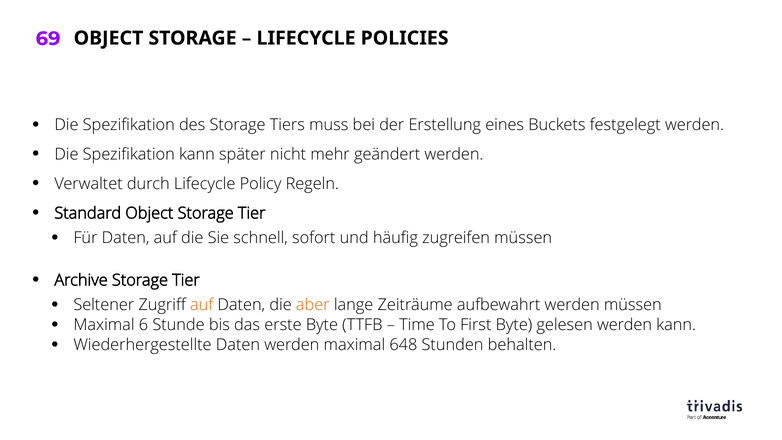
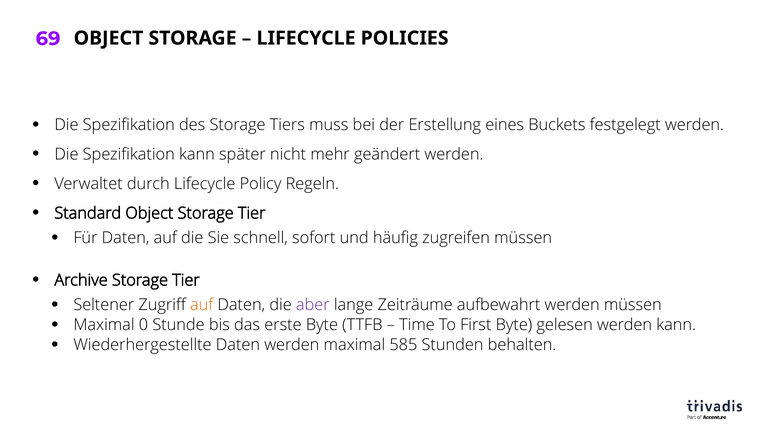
aber colour: orange -> purple
6: 6 -> 0
648: 648 -> 585
